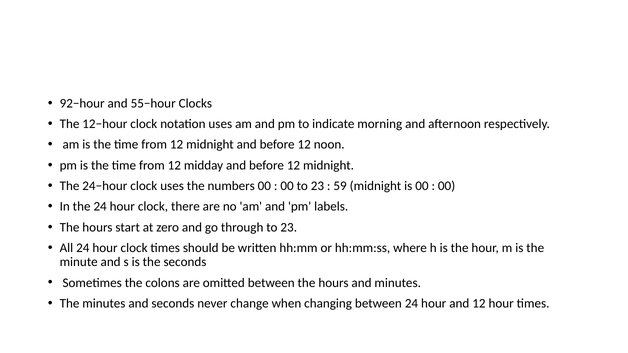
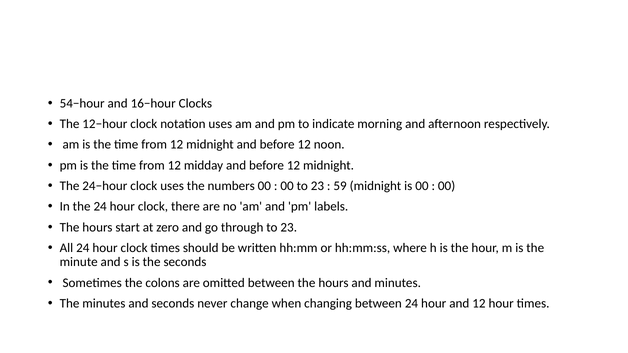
92−hour: 92−hour -> 54−hour
55−hour: 55−hour -> 16−hour
